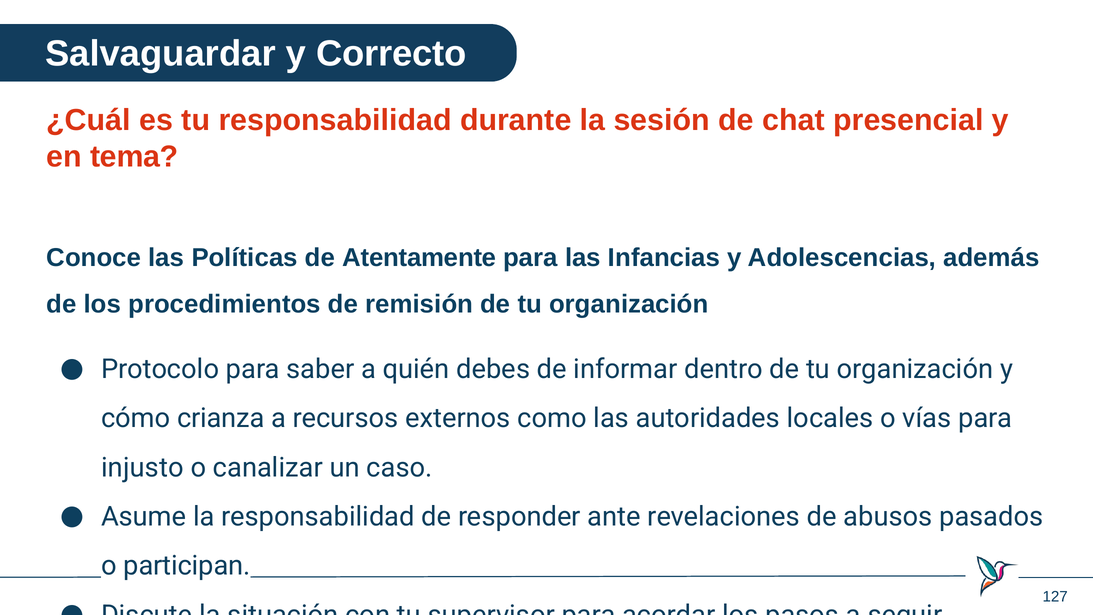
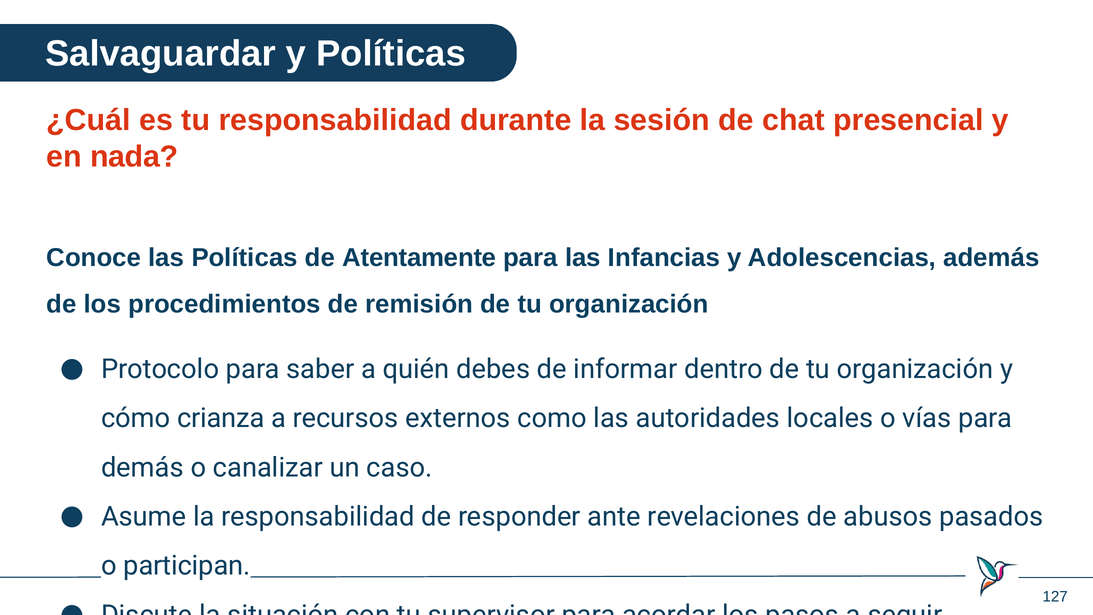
y Correcto: Correcto -> Políticas
tema: tema -> nada
injusto: injusto -> demás
